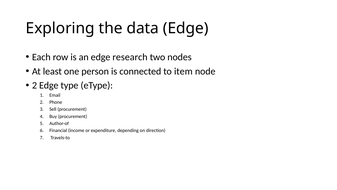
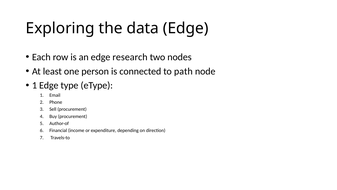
item: item -> path
2 at (34, 85): 2 -> 1
